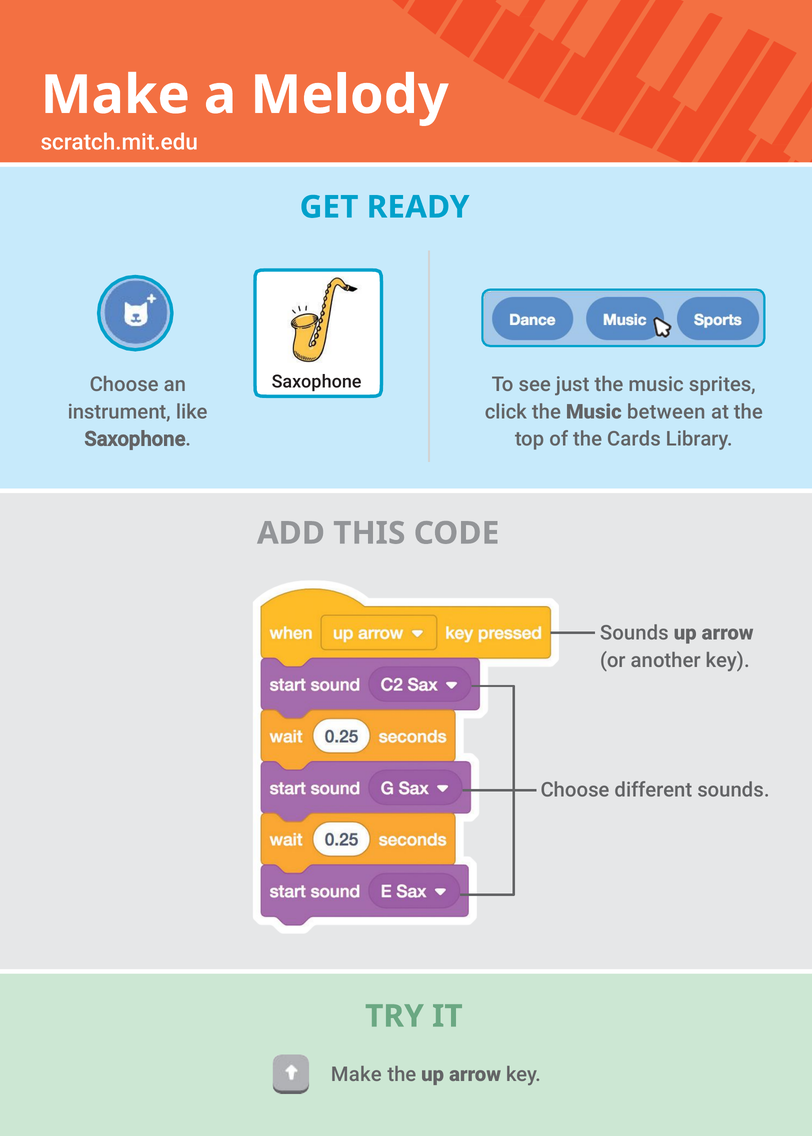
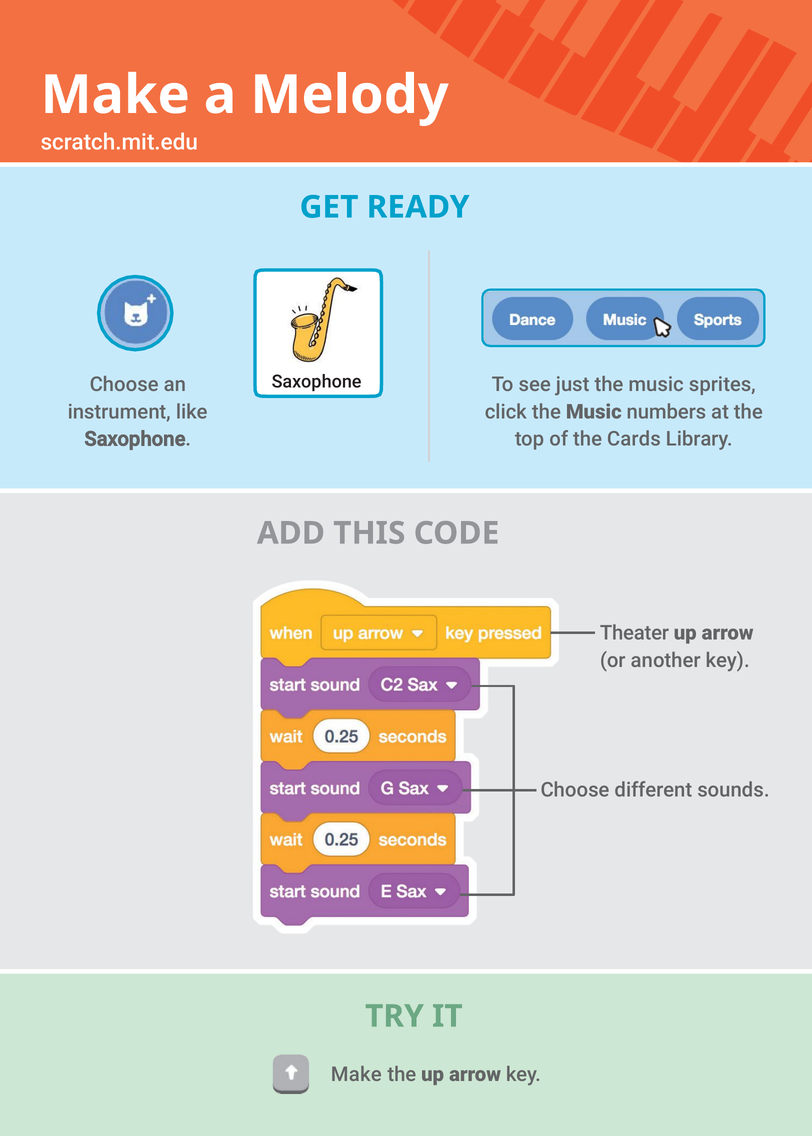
between: between -> numbers
Sounds at (634, 634): Sounds -> Theater
